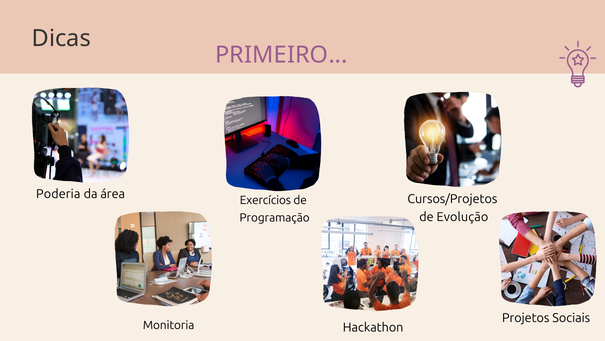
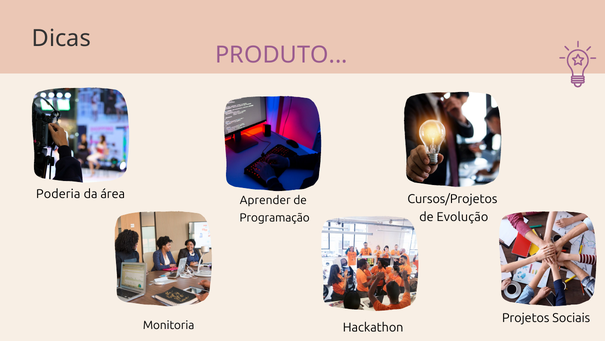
PRIMEIRO: PRIMEIRO -> PRODUTO
Exercícios: Exercícios -> Aprender
